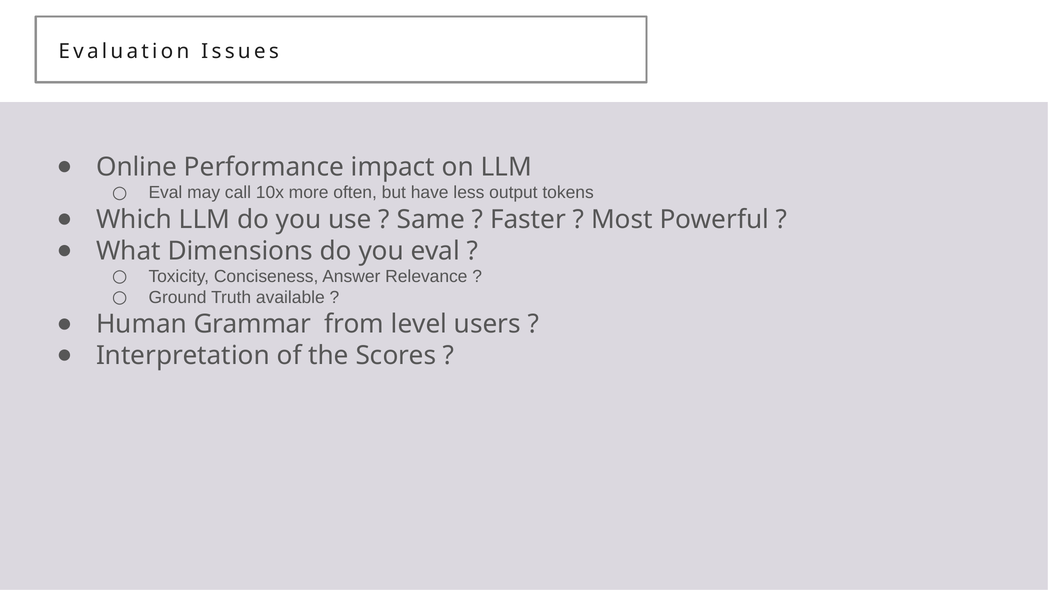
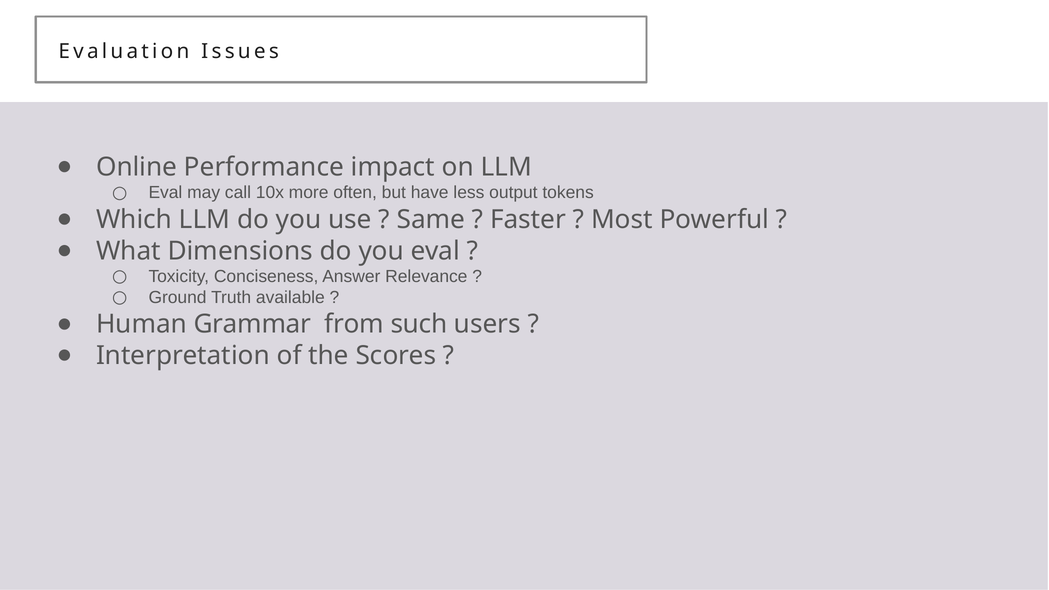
level: level -> such
